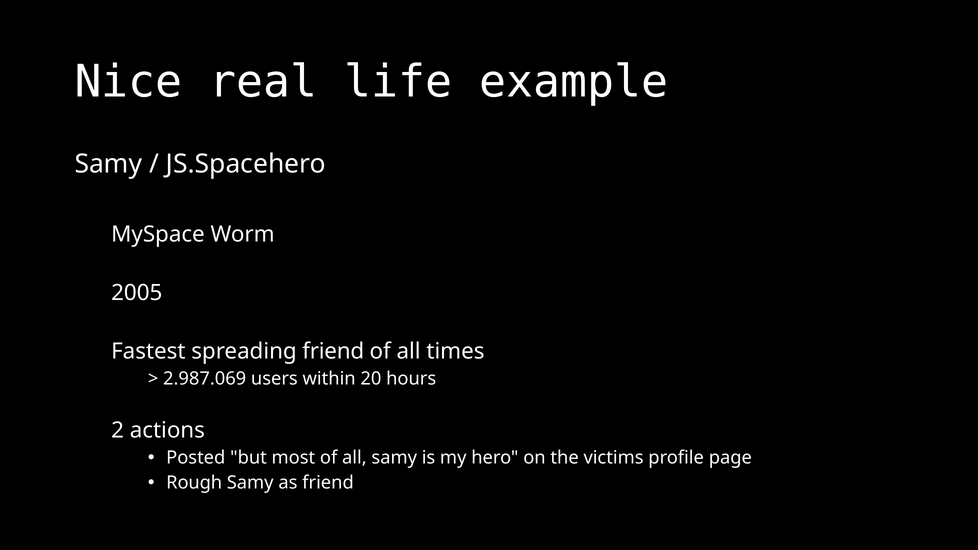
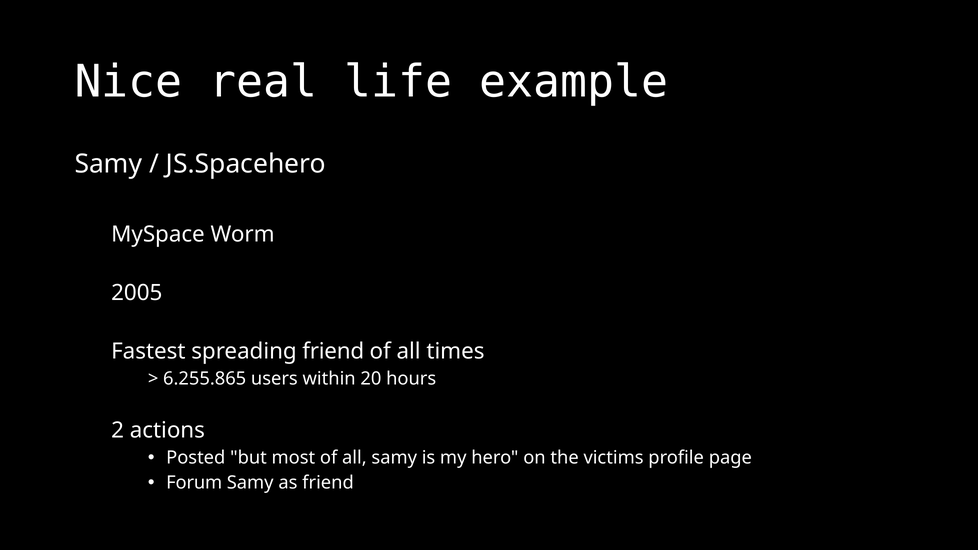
2.987.069: 2.987.069 -> 6.255.865
Rough: Rough -> Forum
